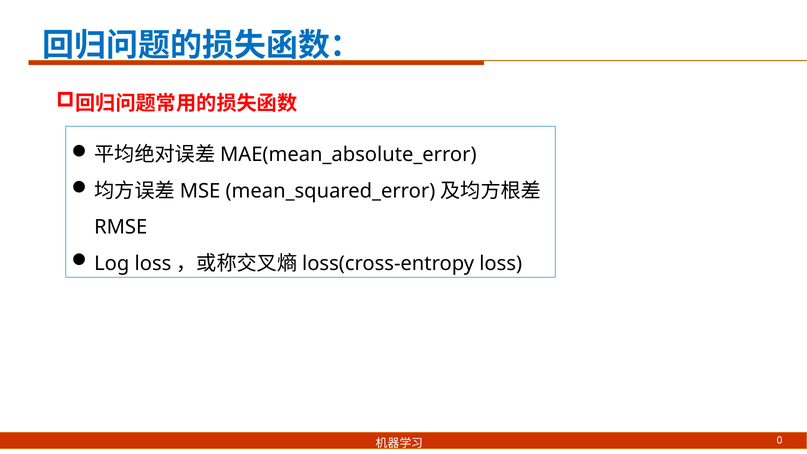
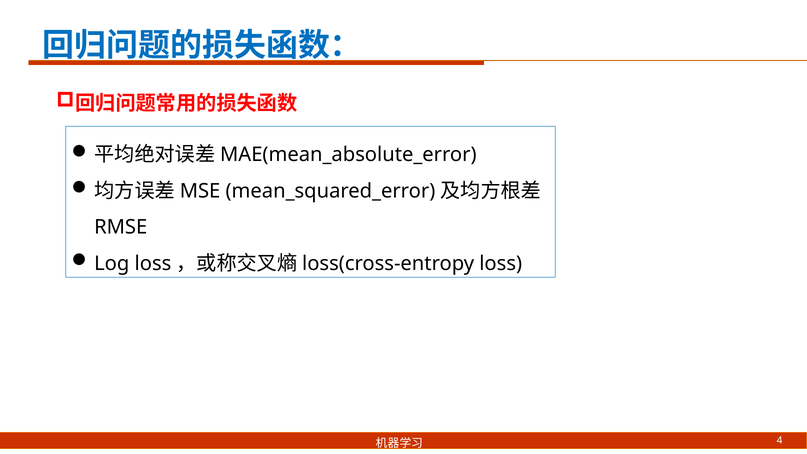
0: 0 -> 4
